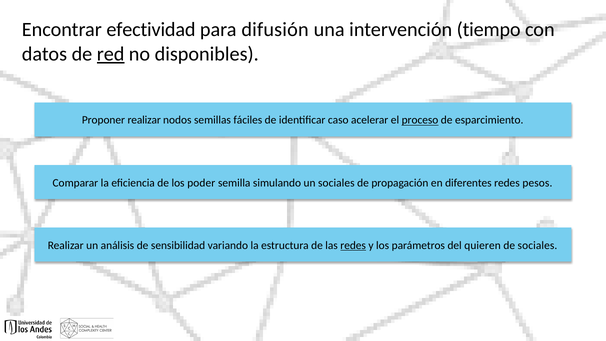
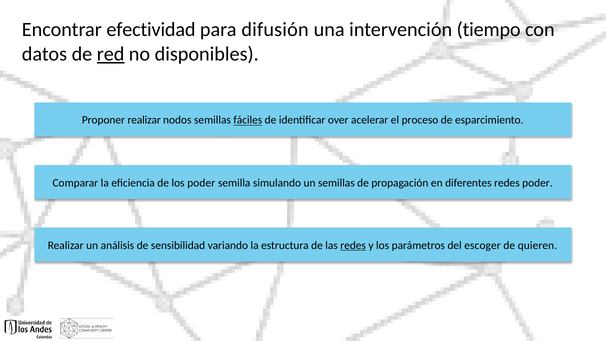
fáciles underline: none -> present
caso: caso -> over
proceso underline: present -> none
un sociales: sociales -> semillas
redes pesos: pesos -> poder
quieren: quieren -> escoger
de sociales: sociales -> quieren
